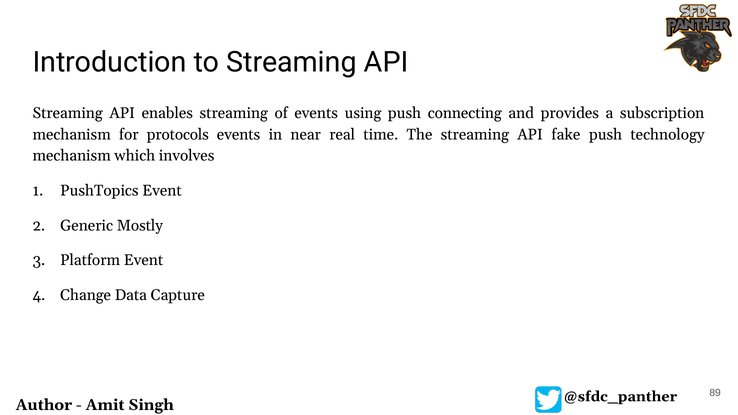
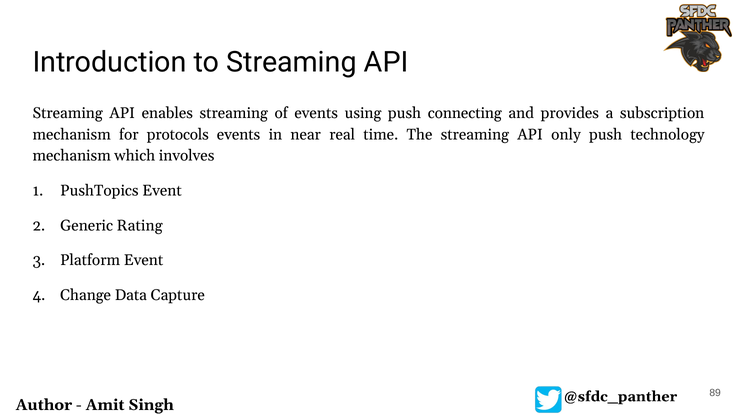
fake: fake -> only
Mostly: Mostly -> Rating
